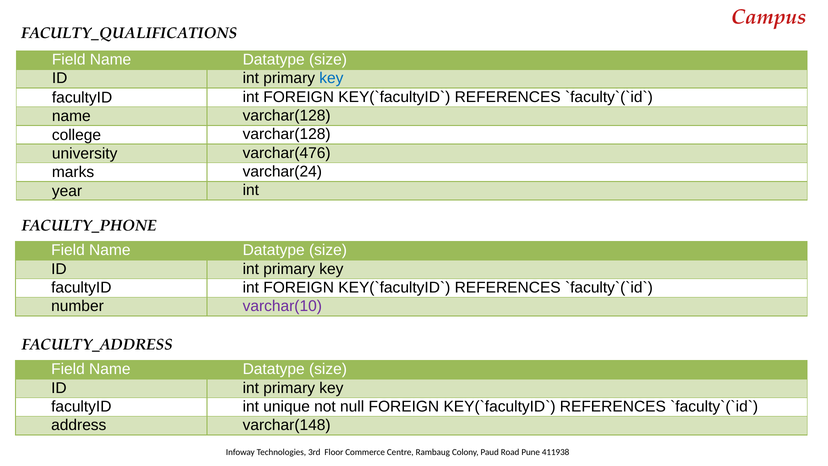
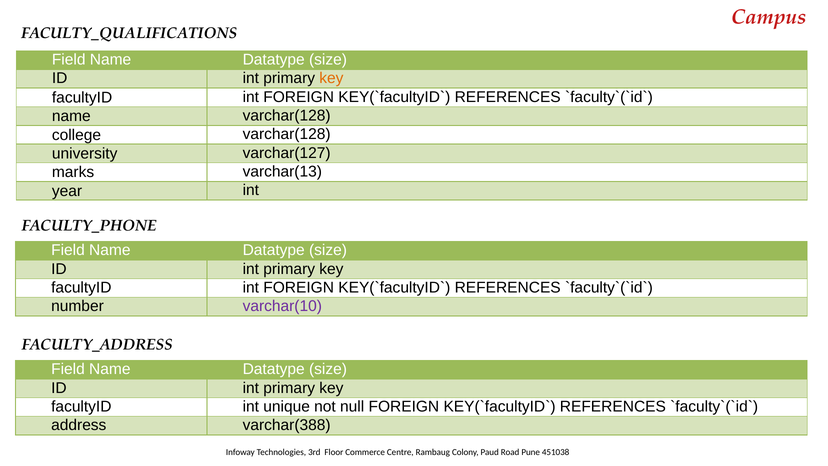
key at (331, 78) colour: blue -> orange
varchar(476: varchar(476 -> varchar(127
varchar(24: varchar(24 -> varchar(13
varchar(148: varchar(148 -> varchar(388
411938: 411938 -> 451038
